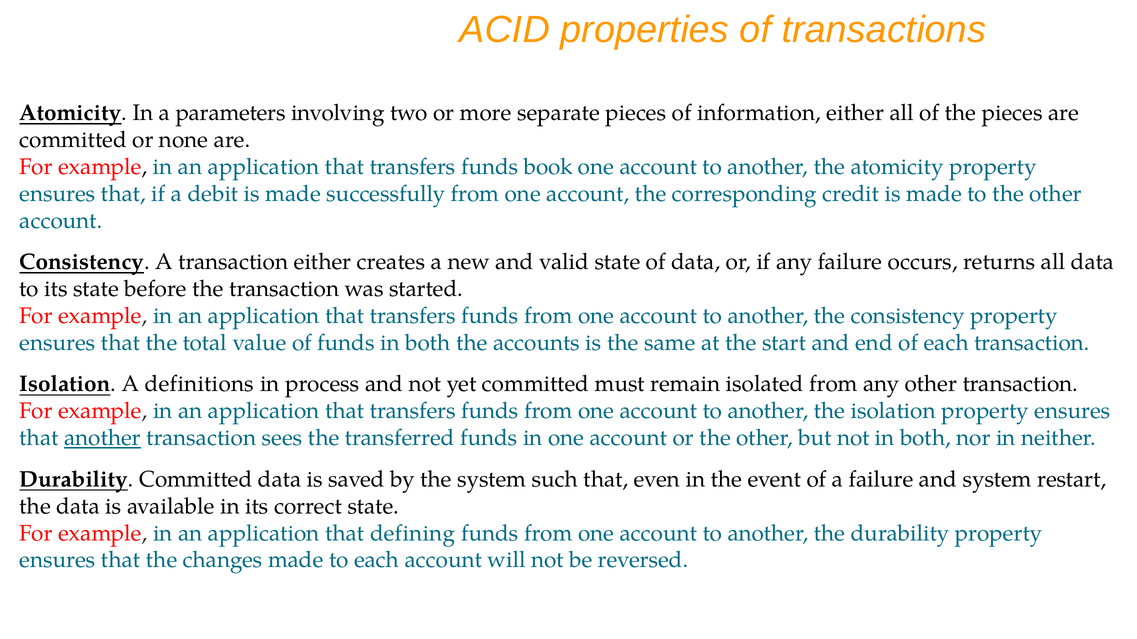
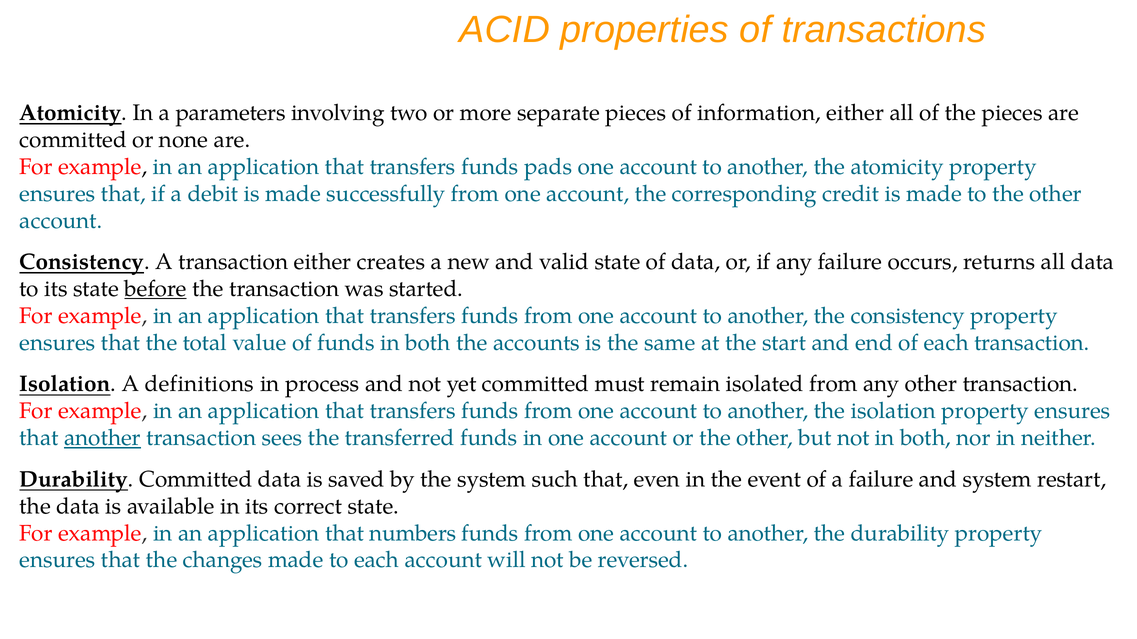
book: book -> pads
before underline: none -> present
defining: defining -> numbers
